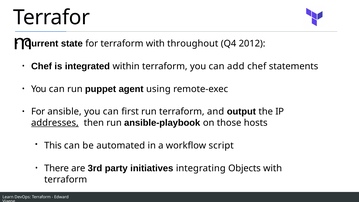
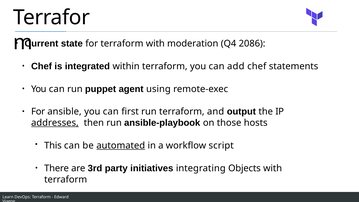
throughout: throughout -> moderation
2012: 2012 -> 2086
automated underline: none -> present
